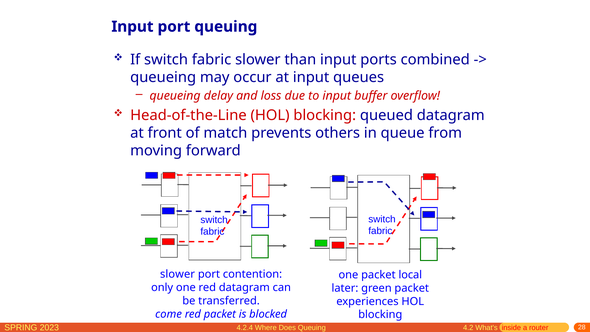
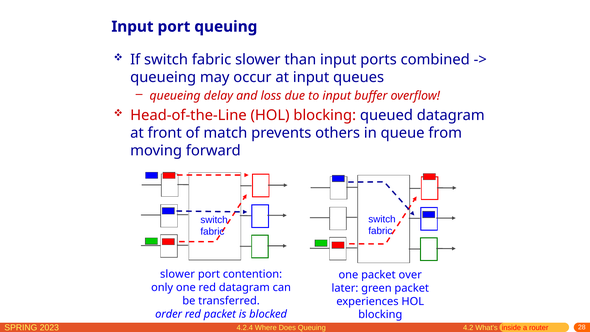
local: local -> over
come: come -> order
